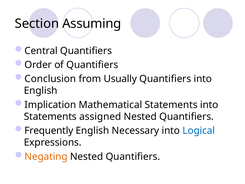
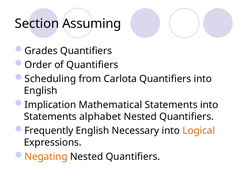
Central: Central -> Grades
Conclusion: Conclusion -> Scheduling
Usually: Usually -> Carlota
assigned: assigned -> alphabet
Logical colour: blue -> orange
